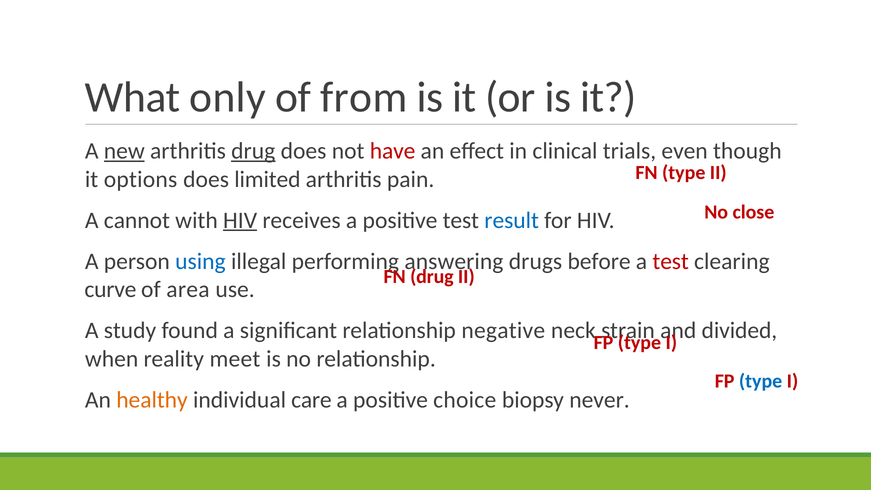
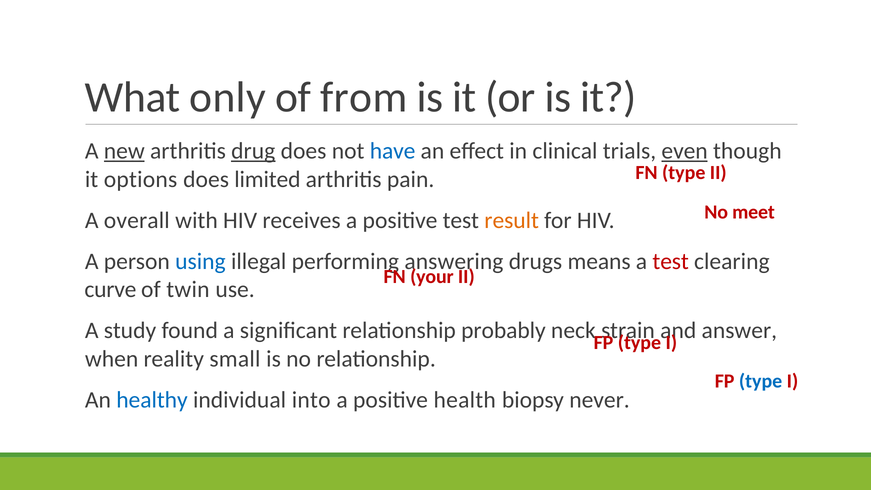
have colour: red -> blue
even underline: none -> present
close: close -> meet
cannot: cannot -> overall
HIV at (240, 220) underline: present -> none
result colour: blue -> orange
before: before -> means
FN drug: drug -> your
area: area -> twin
negative: negative -> probably
divided: divided -> answer
meet: meet -> small
healthy colour: orange -> blue
care: care -> into
choice: choice -> health
